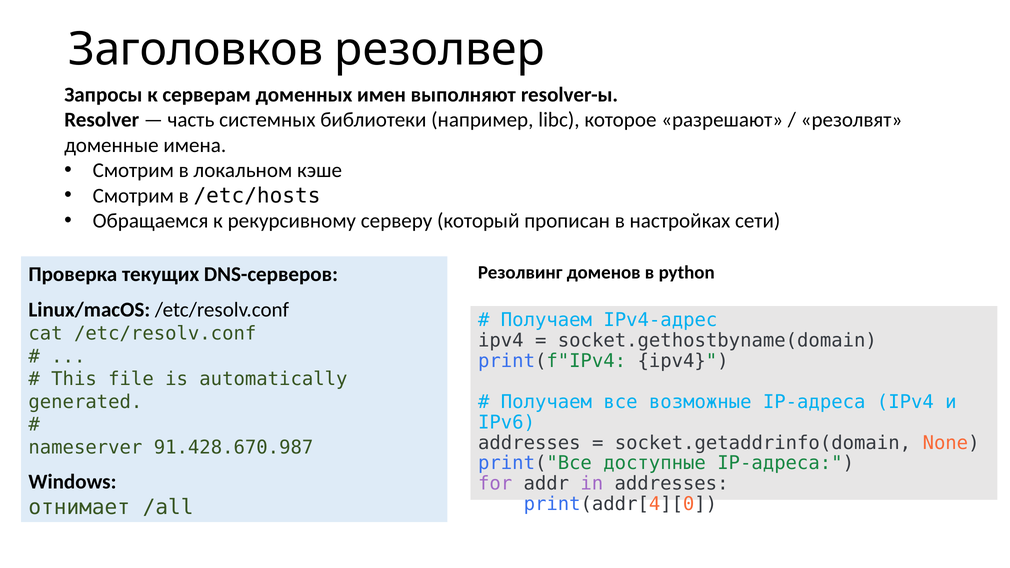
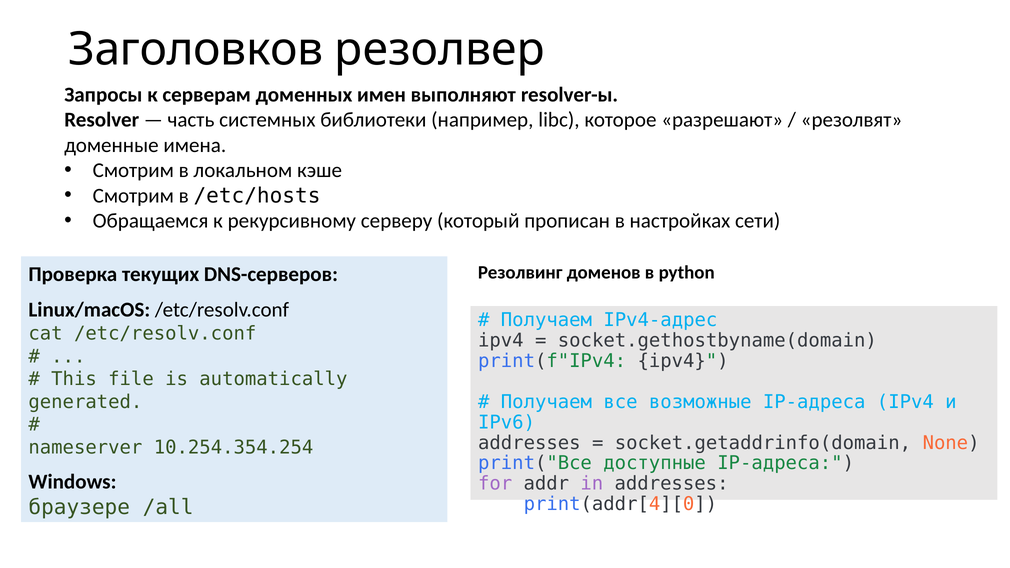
91.428.670.987: 91.428.670.987 -> 10.254.354.254
отнимает: отнимает -> браузере
